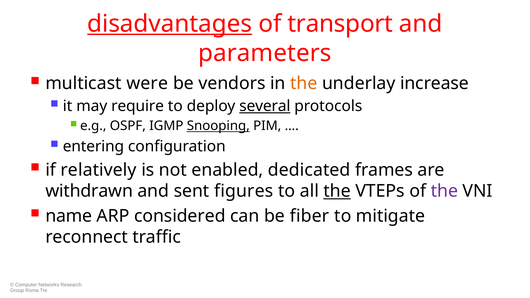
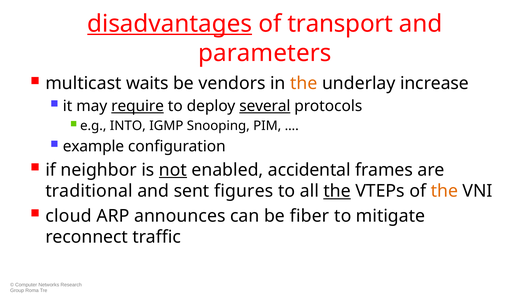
were: were -> waits
require underline: none -> present
OSPF: OSPF -> INTO
Snooping underline: present -> none
entering: entering -> example
relatively: relatively -> neighbor
not underline: none -> present
dedicated: dedicated -> accidental
withdrawn: withdrawn -> traditional
the at (444, 191) colour: purple -> orange
name: name -> cloud
considered: considered -> announces
